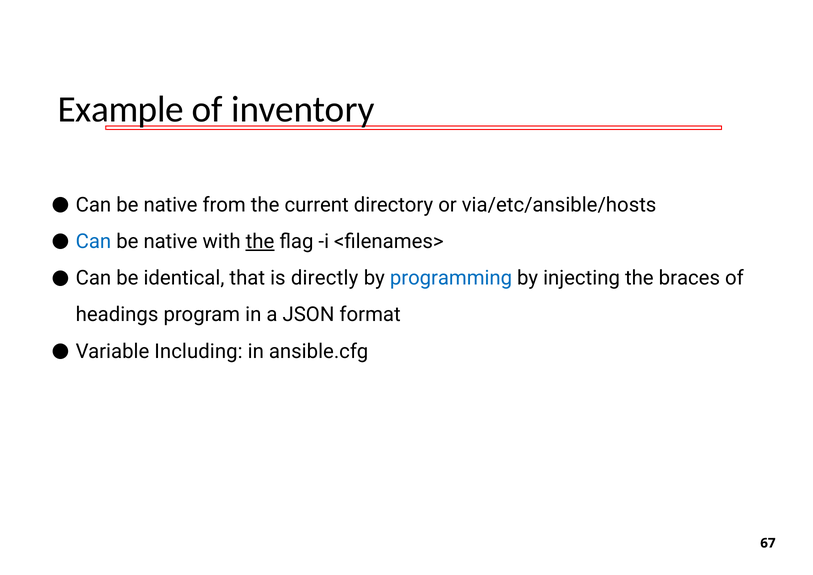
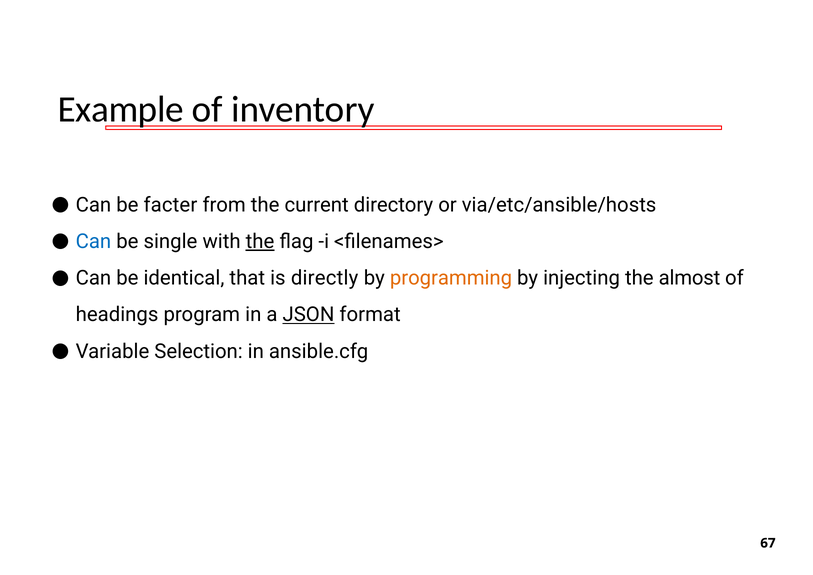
native at (171, 205): native -> facter
native at (171, 241): native -> single
programming colour: blue -> orange
braces: braces -> almost
JSON underline: none -> present
Including: Including -> Selection
